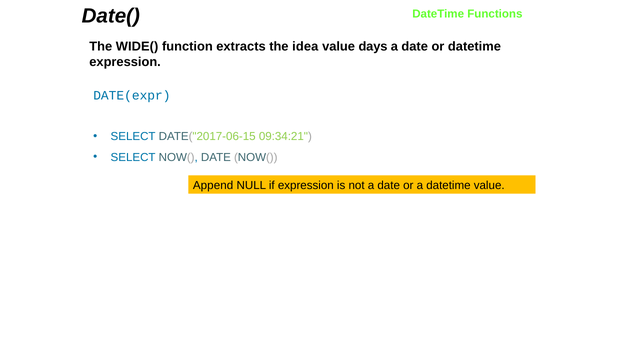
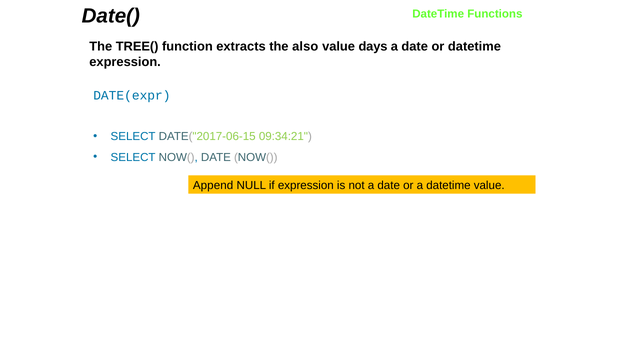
WIDE(: WIDE( -> TREE(
idea: idea -> also
